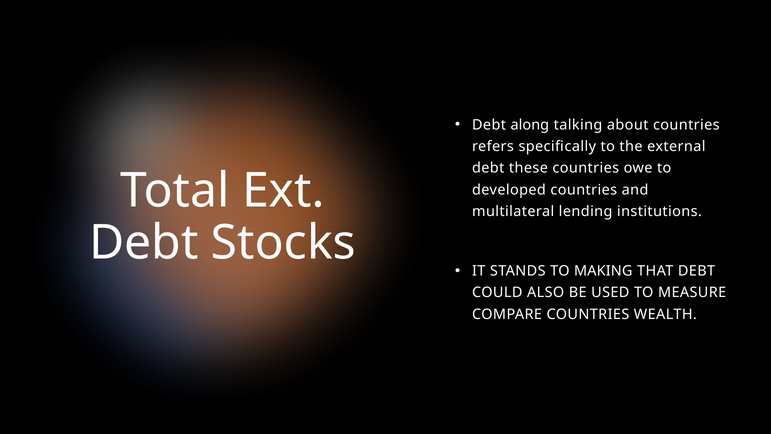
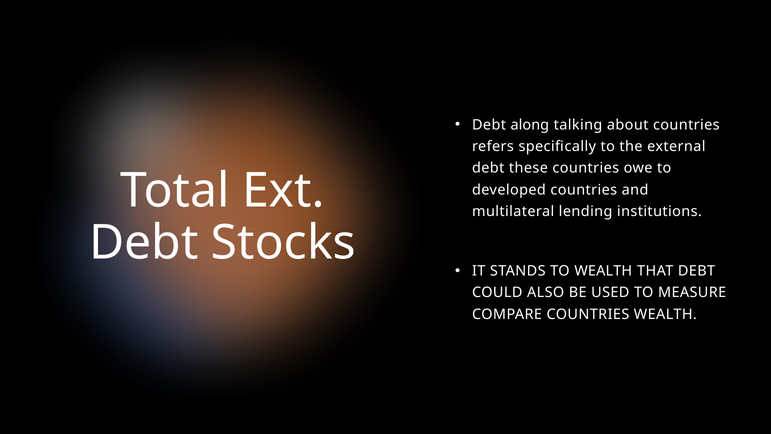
TO MAKING: MAKING -> WEALTH
